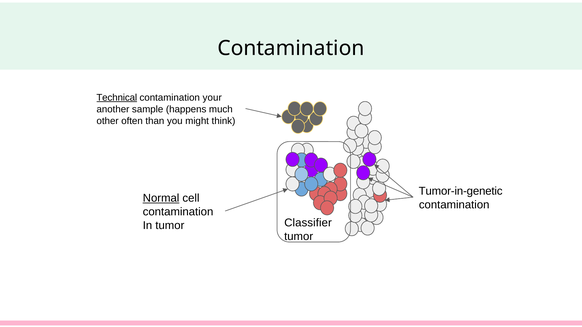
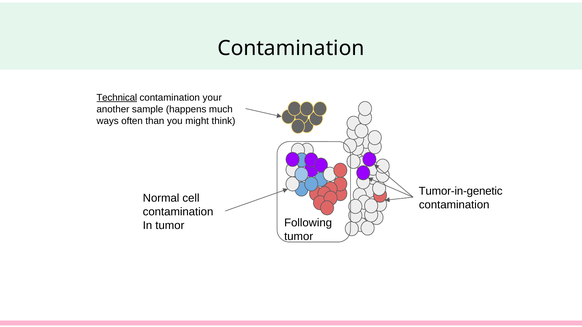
other: other -> ways
Normal underline: present -> none
Classifier: Classifier -> Following
